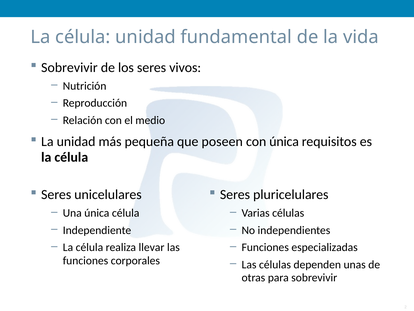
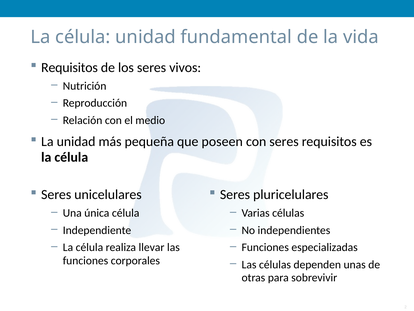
Sobrevivir at (69, 67): Sobrevivir -> Requisitos
con única: única -> seres
